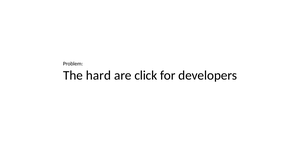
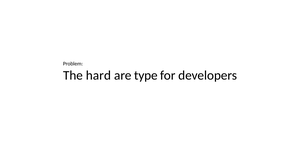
click: click -> type
